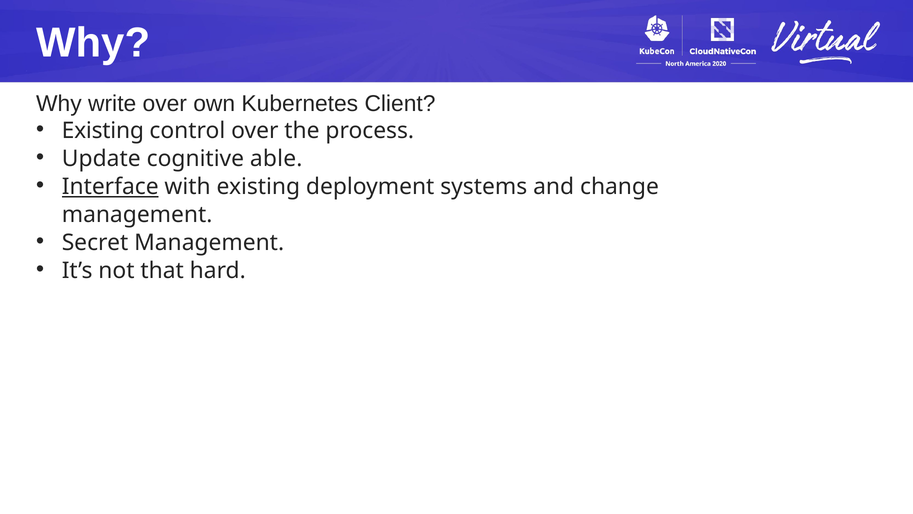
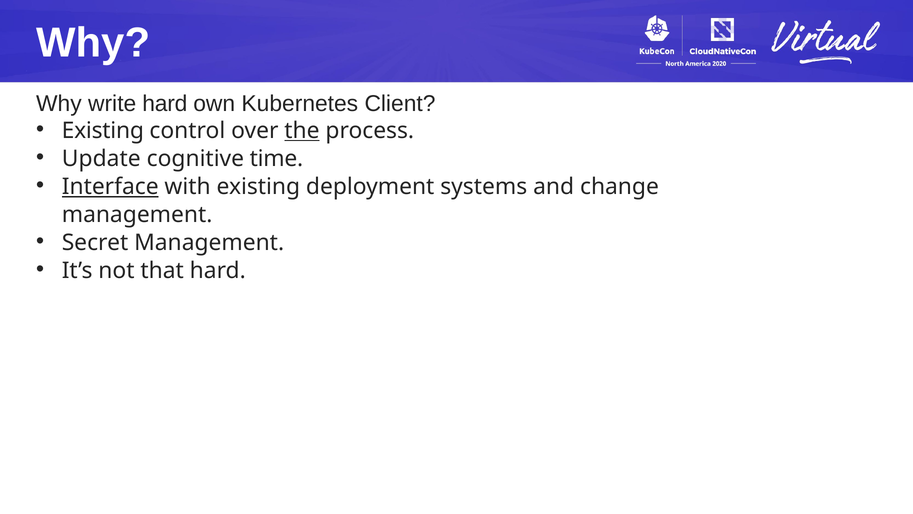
write over: over -> hard
the underline: none -> present
able: able -> time
